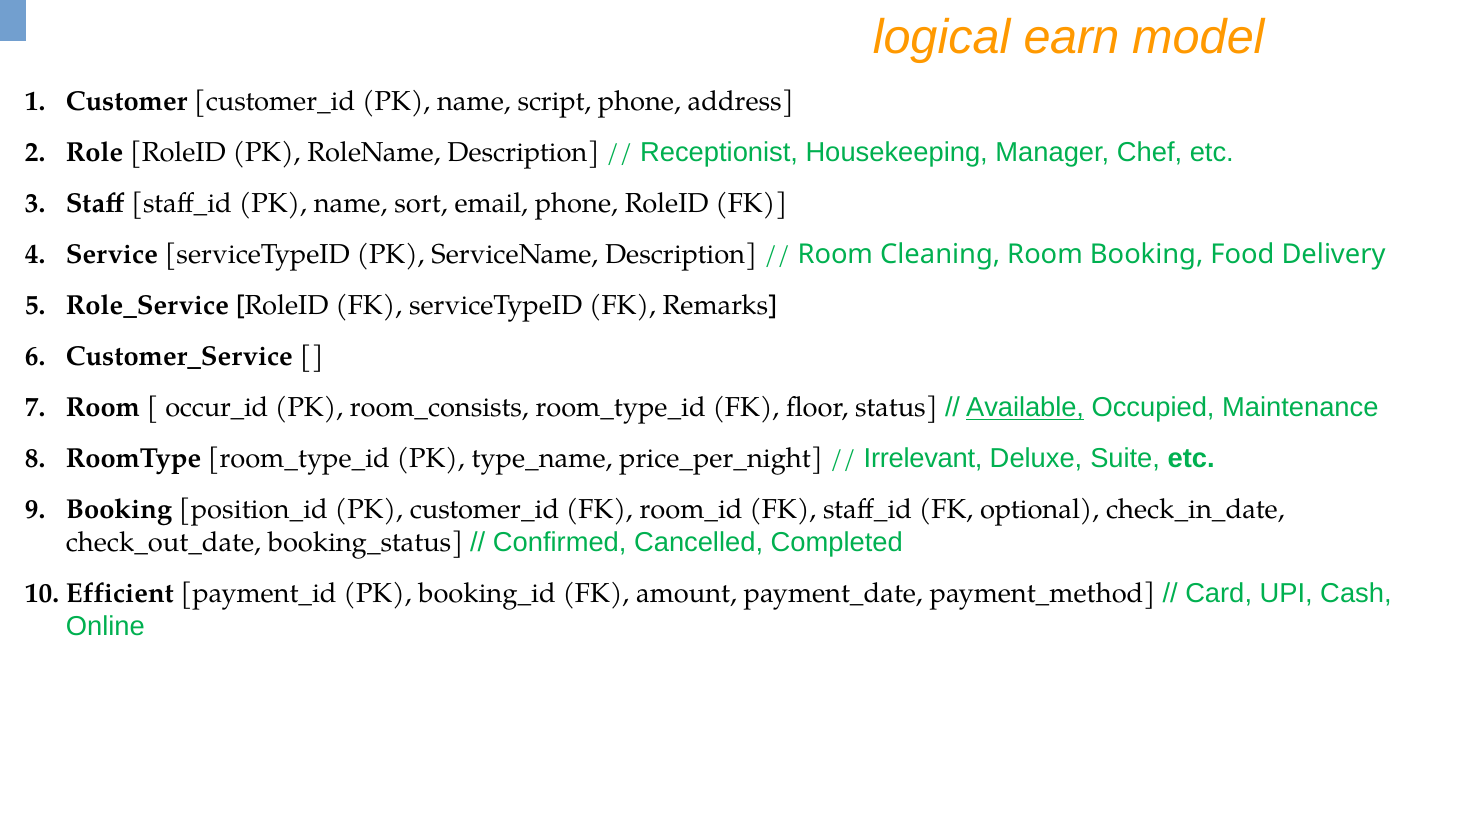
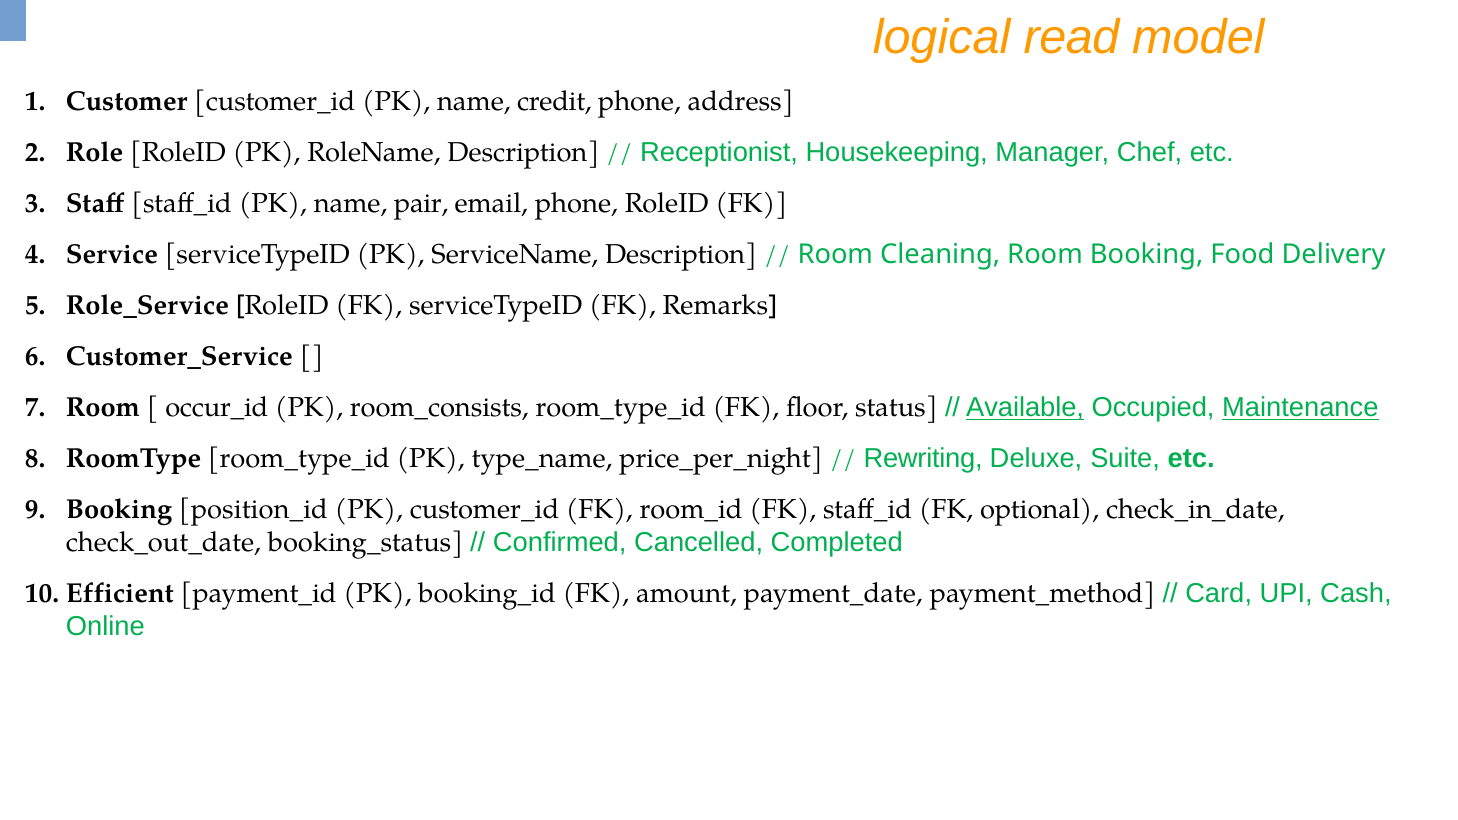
earn: earn -> read
script: script -> credit
sort: sort -> pair
Maintenance underline: none -> present
Irrelevant: Irrelevant -> Rewriting
